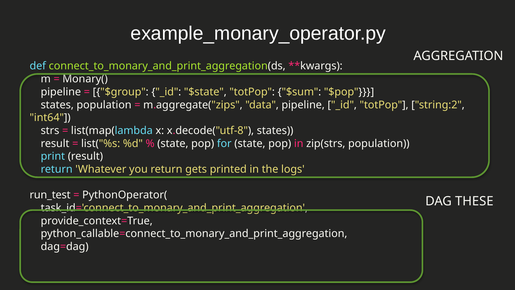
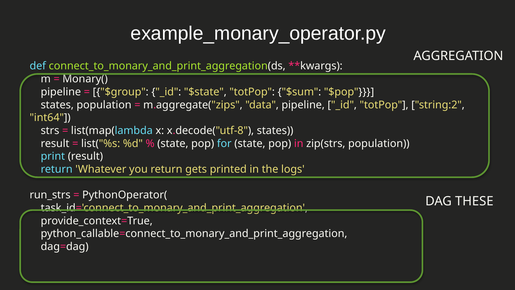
run_test: run_test -> run_strs
